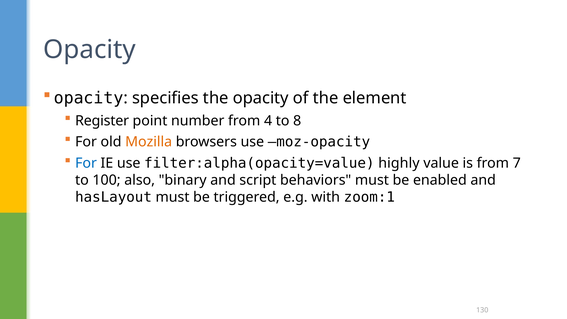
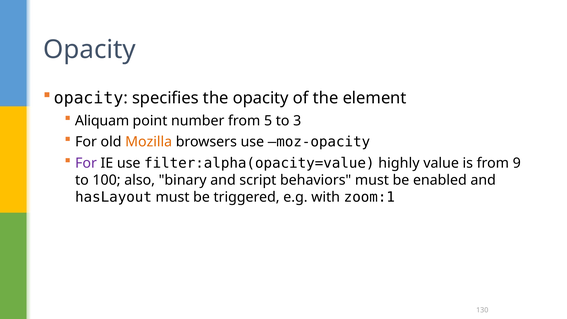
Register: Register -> Aliquam
4: 4 -> 5
8: 8 -> 3
For at (86, 163) colour: blue -> purple
7: 7 -> 9
